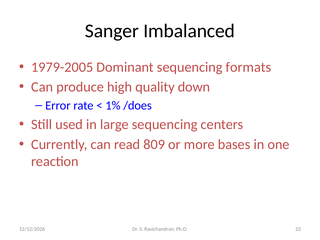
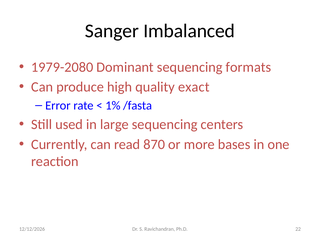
1979-2005: 1979-2005 -> 1979-2080
down: down -> exact
/does: /does -> /fasta
809: 809 -> 870
